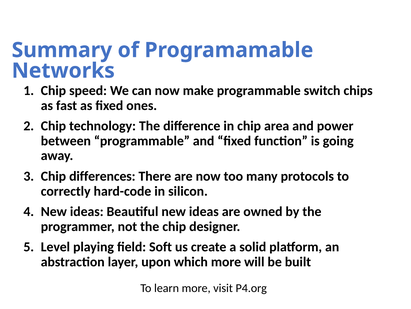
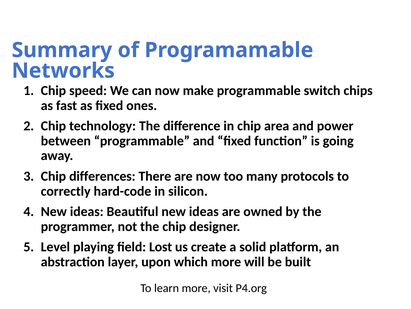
Soft: Soft -> Lost
